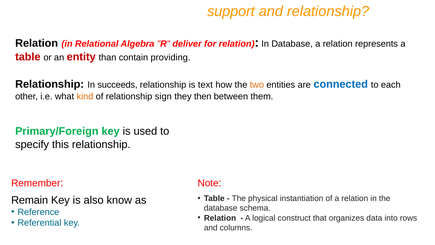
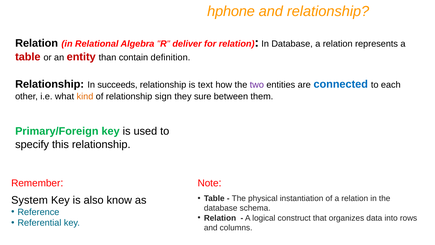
support: support -> hphone
providing: providing -> definition
two colour: orange -> purple
then: then -> sure
Remain: Remain -> System
